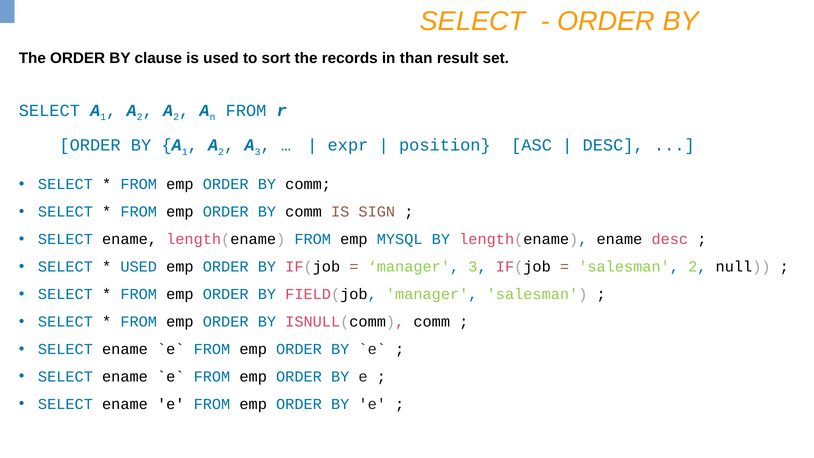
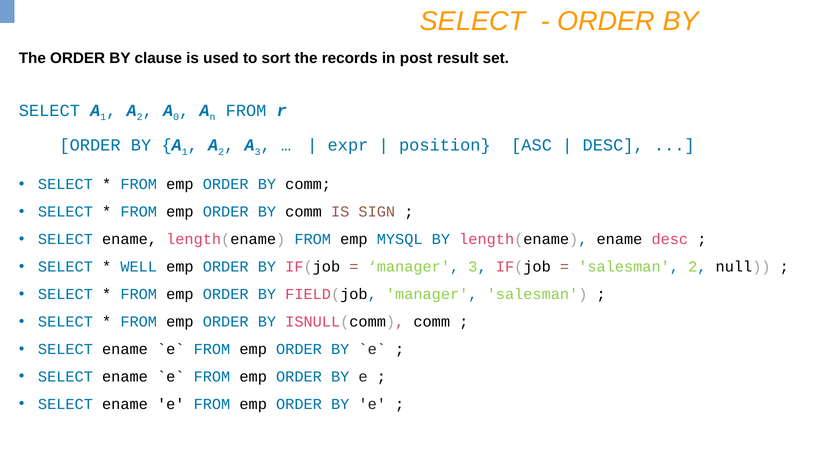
than: than -> post
2 at (176, 117): 2 -> 0
USED at (139, 267): USED -> WELL
